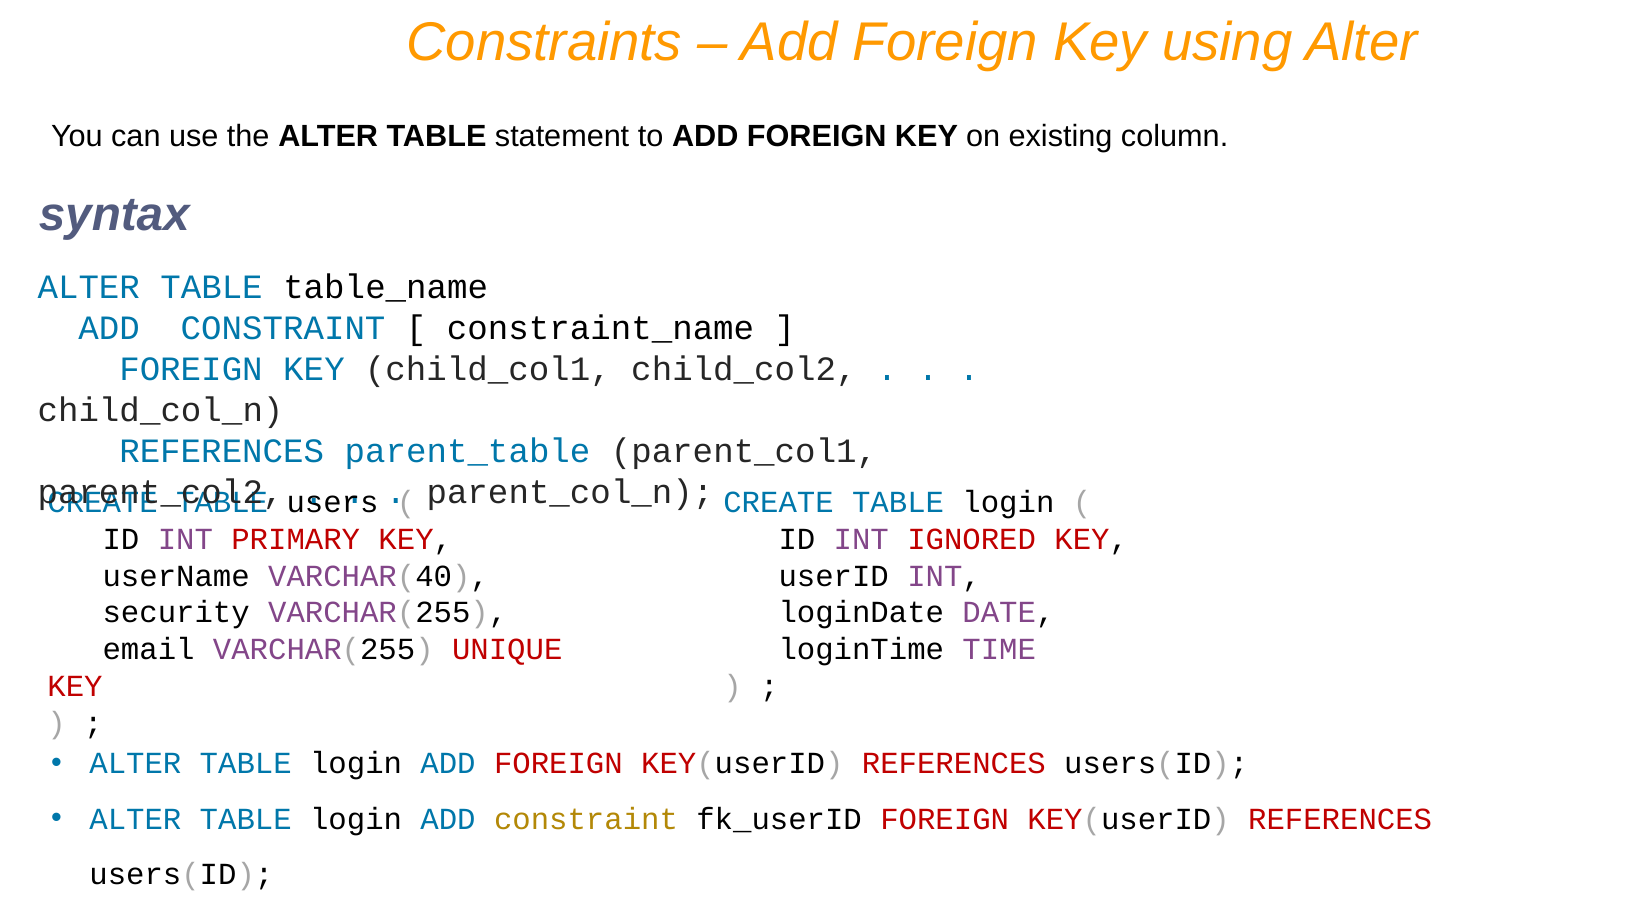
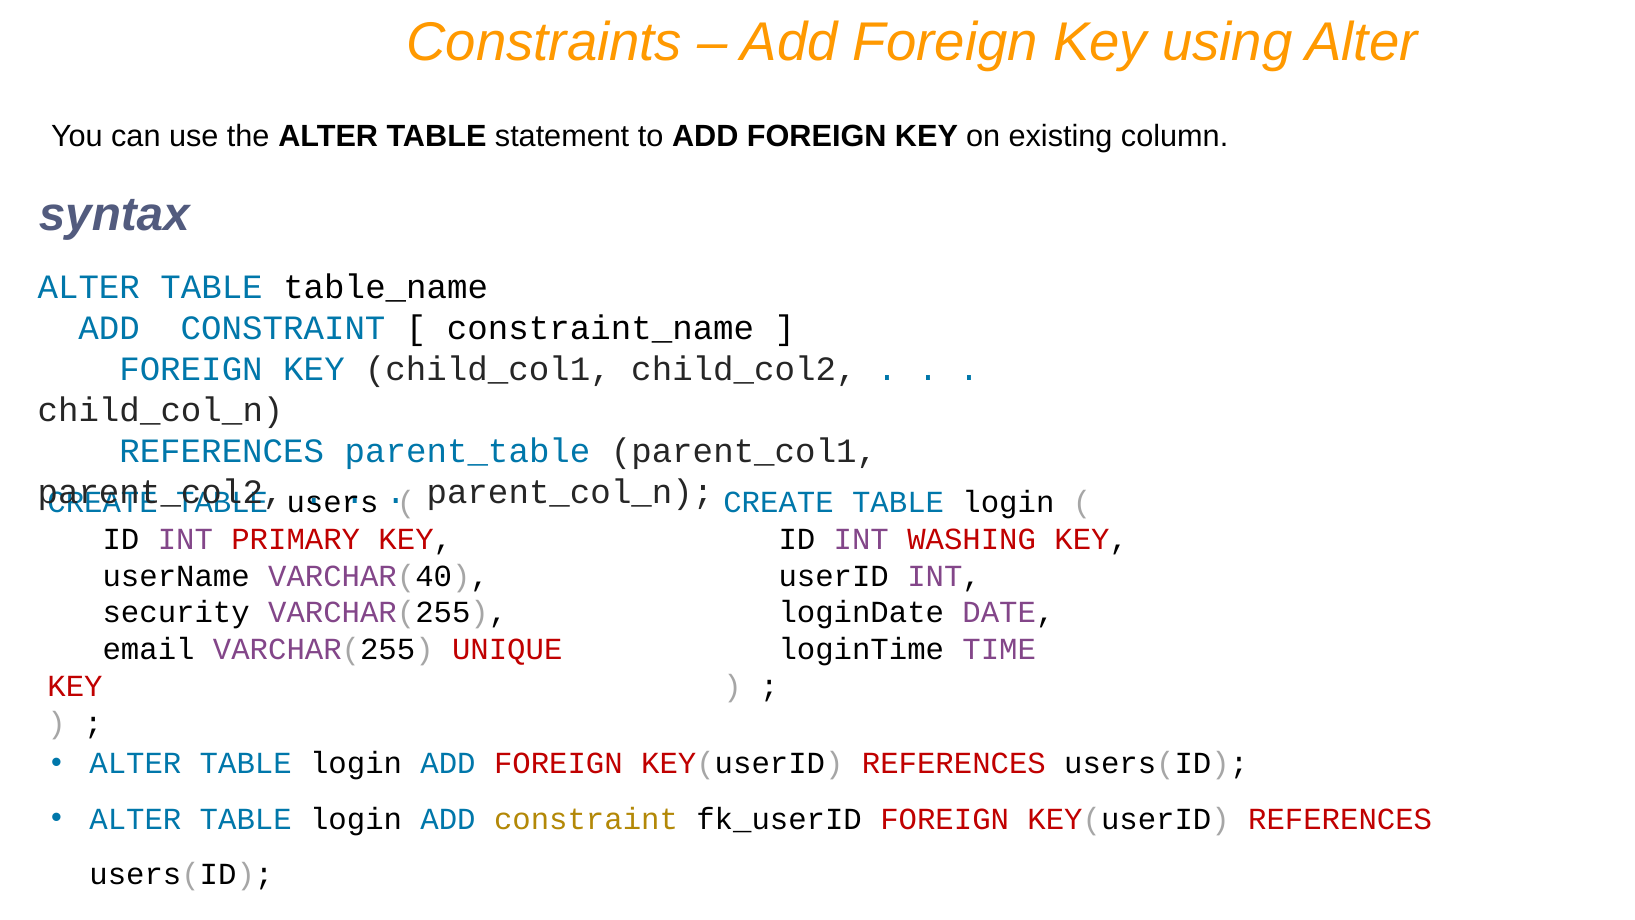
IGNORED: IGNORED -> WASHING
